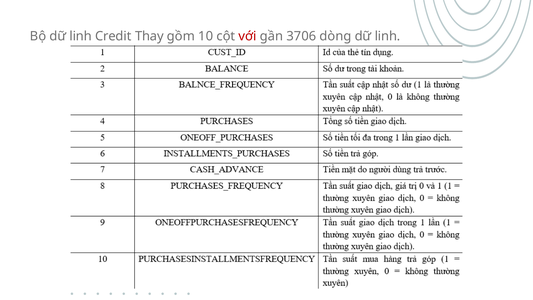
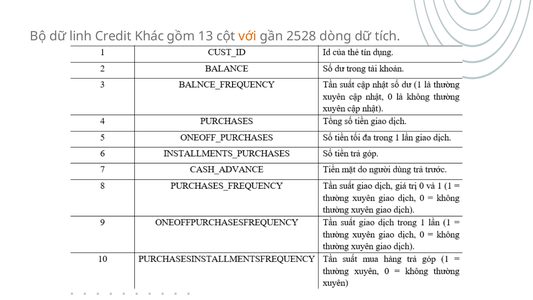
Thay: Thay -> Khác
10: 10 -> 13
với colour: red -> orange
3706: 3706 -> 2528
dòng dữ linh: linh -> tích
